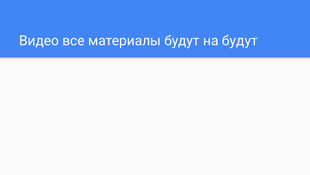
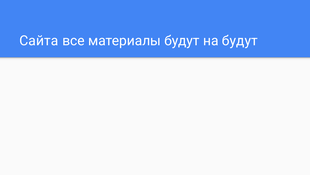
Видео: Видео -> Сайта
